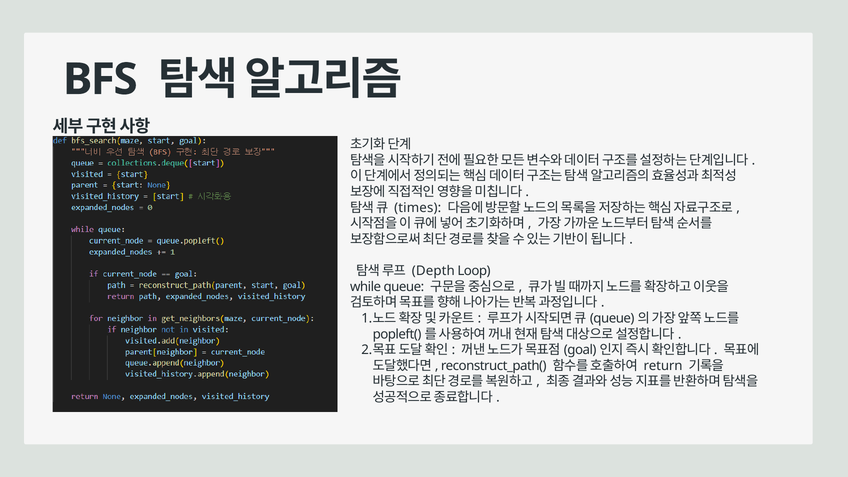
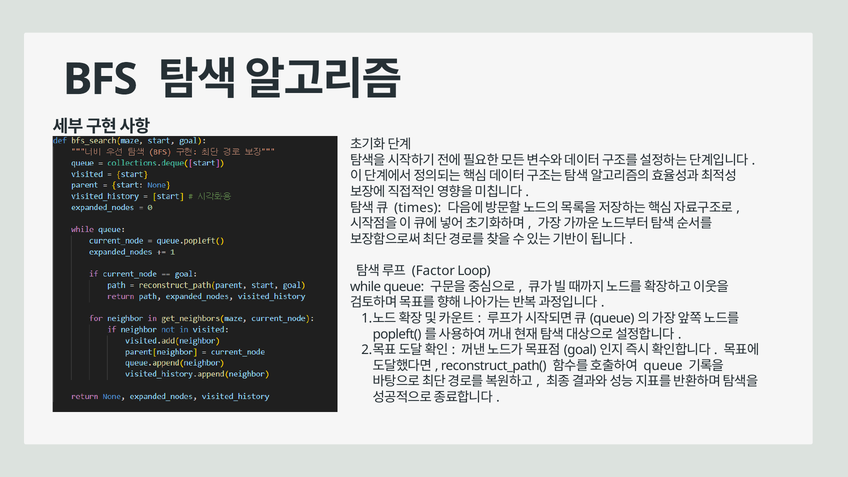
Depth: Depth -> Factor
return at (663, 366): return -> queue
